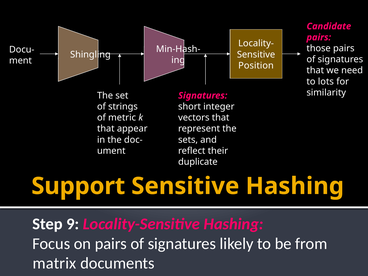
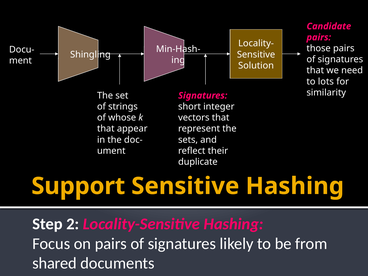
Position: Position -> Solution
metric: metric -> whose
9: 9 -> 2
matrix: matrix -> shared
